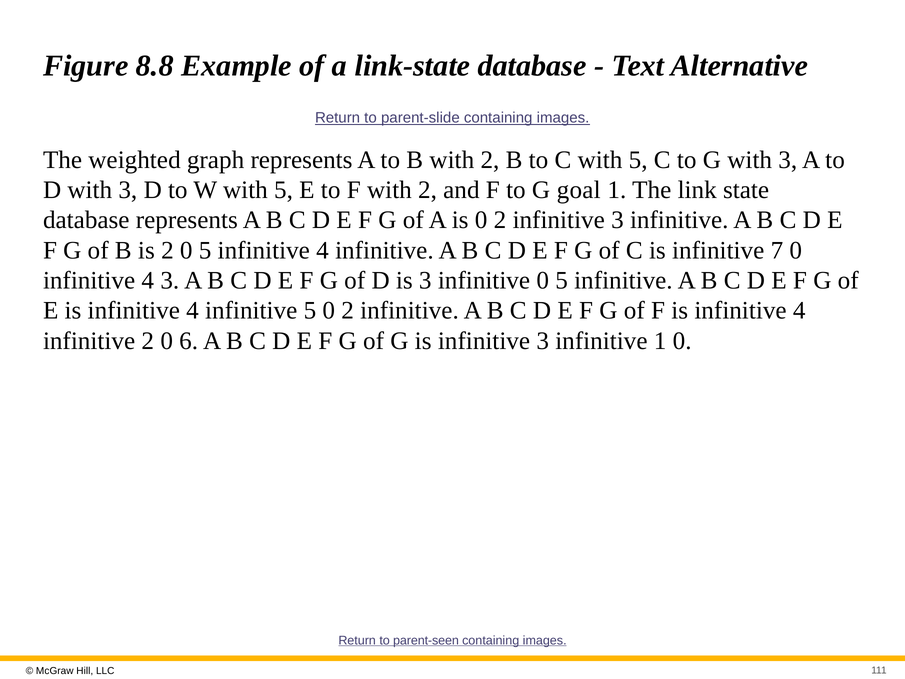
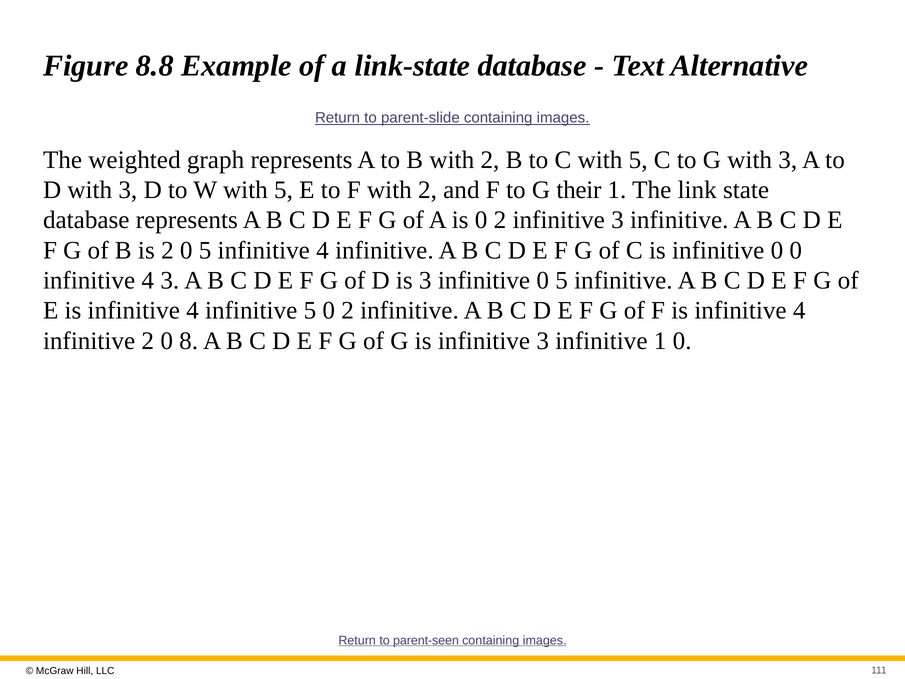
goal: goal -> their
is infinitive 7: 7 -> 0
6: 6 -> 8
